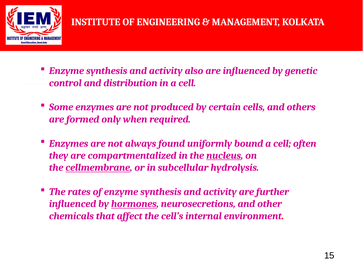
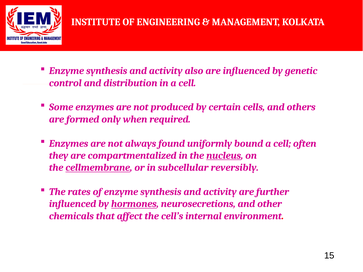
hydrolysis: hydrolysis -> reversibly
